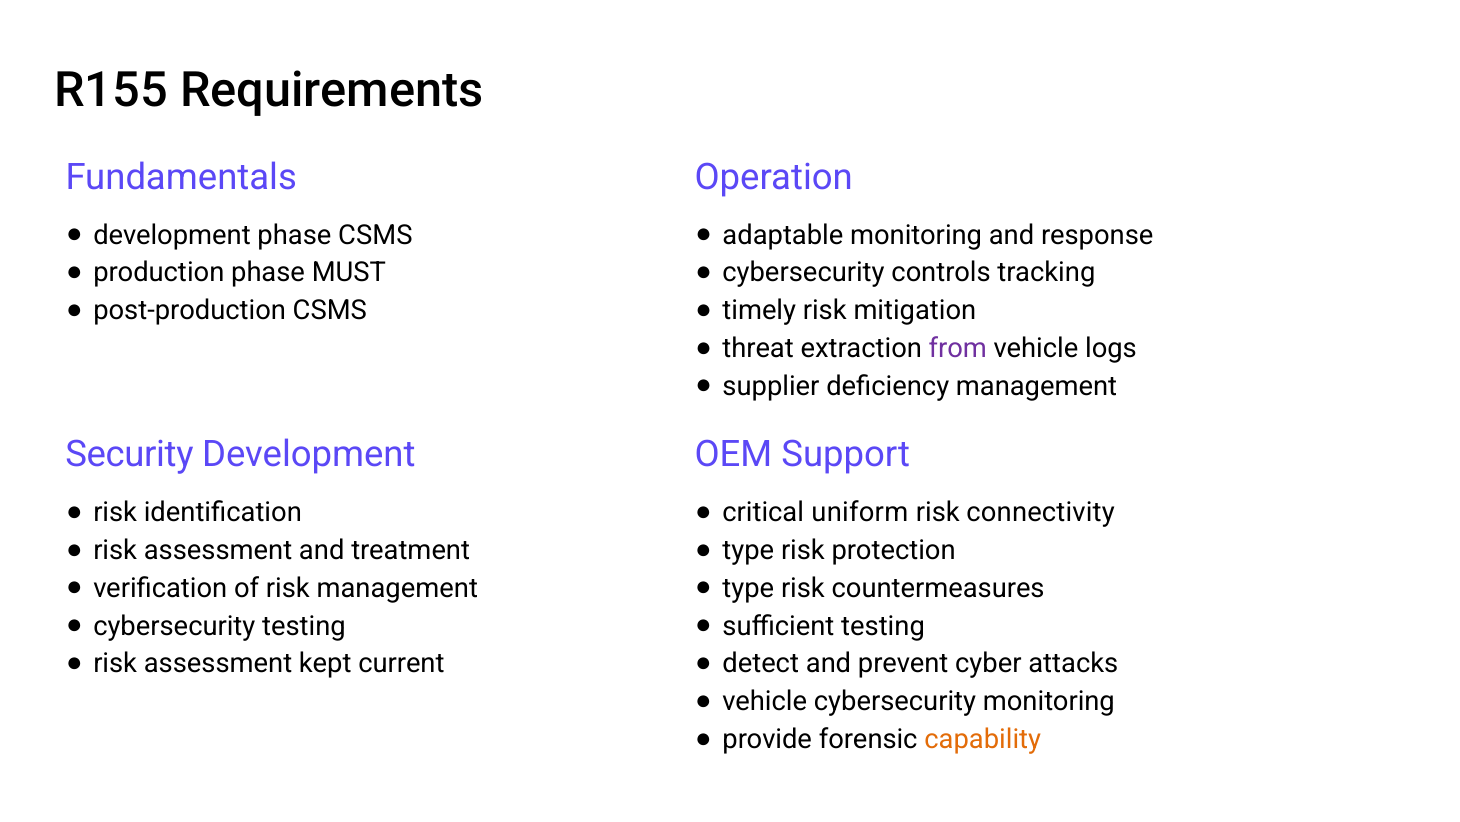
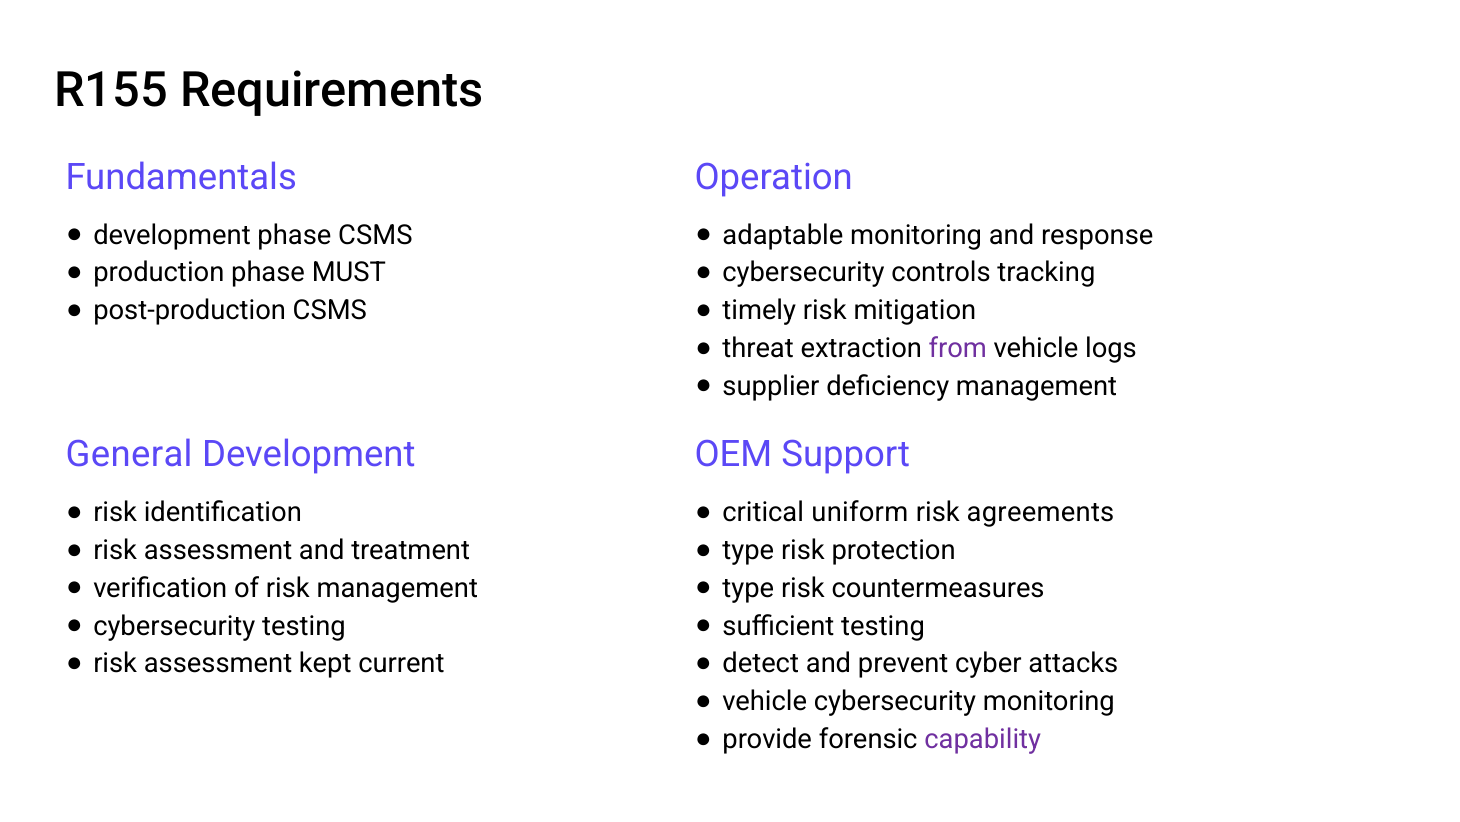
Security: Security -> General
connectivity: connectivity -> agreements
capability colour: orange -> purple
